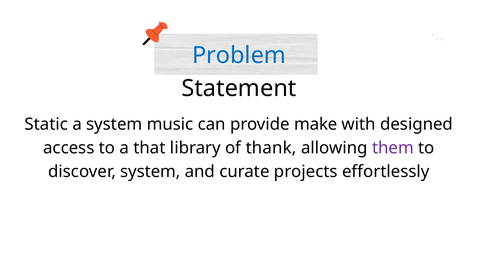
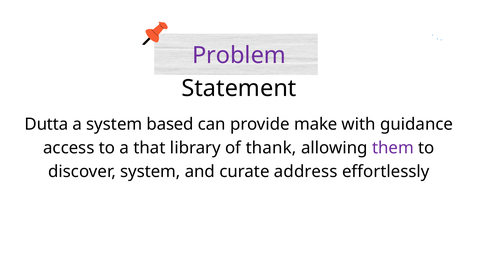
Problem colour: blue -> purple
Static: Static -> Dutta
music: music -> based
designed: designed -> guidance
projects: projects -> address
